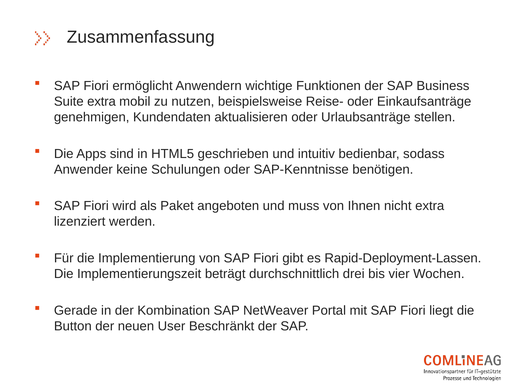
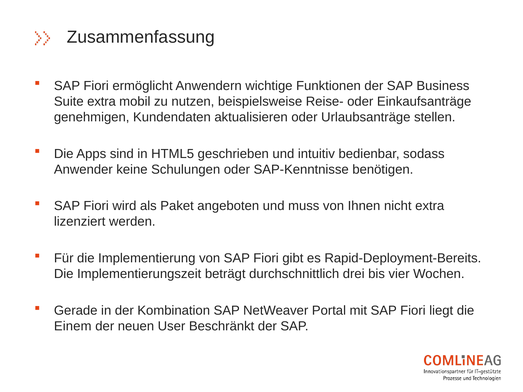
Rapid-Deployment-Lassen: Rapid-Deployment-Lassen -> Rapid-Deployment-Bereits
Button: Button -> Einem
